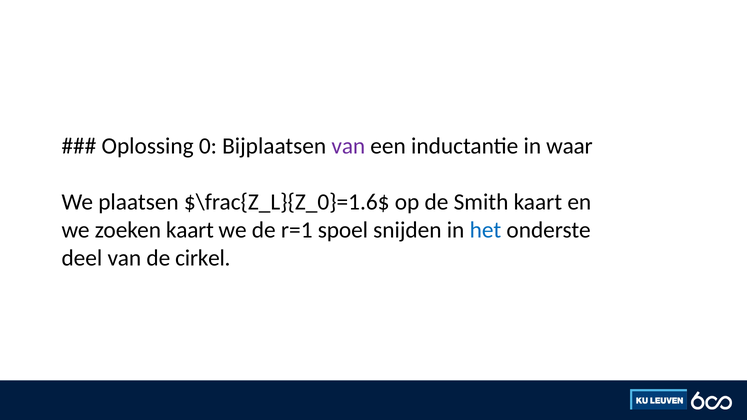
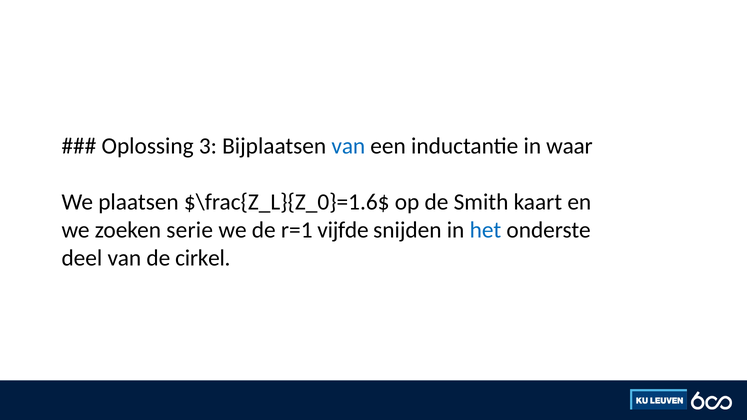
0: 0 -> 3
van at (348, 146) colour: purple -> blue
zoeken kaart: kaart -> serie
spoel: spoel -> vijfde
